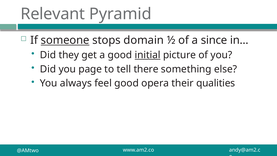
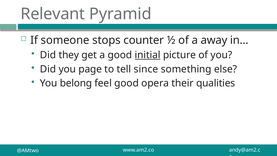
someone underline: present -> none
domain: domain -> counter
since: since -> away
there: there -> since
always: always -> belong
